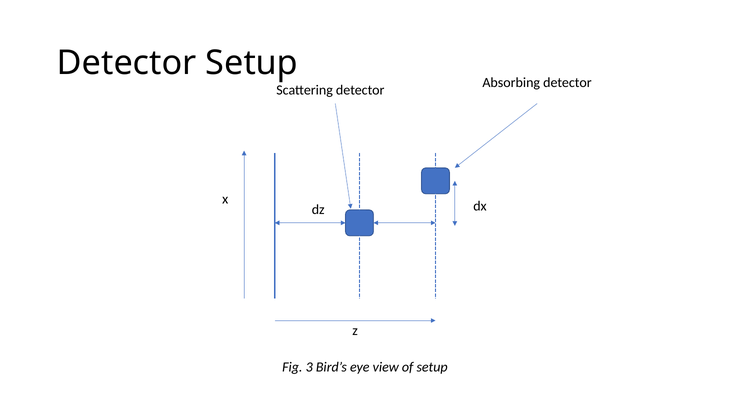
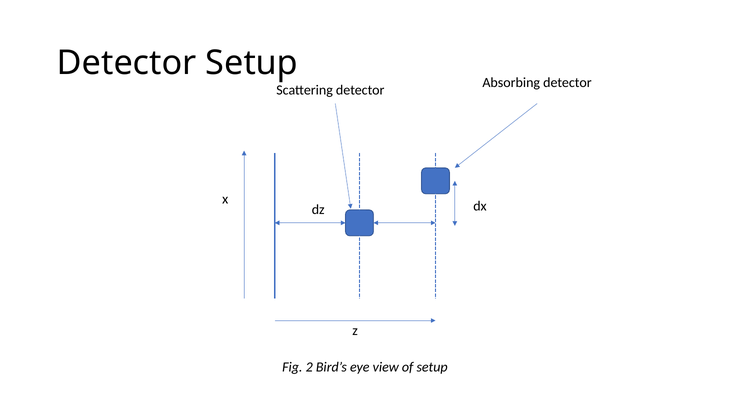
3: 3 -> 2
